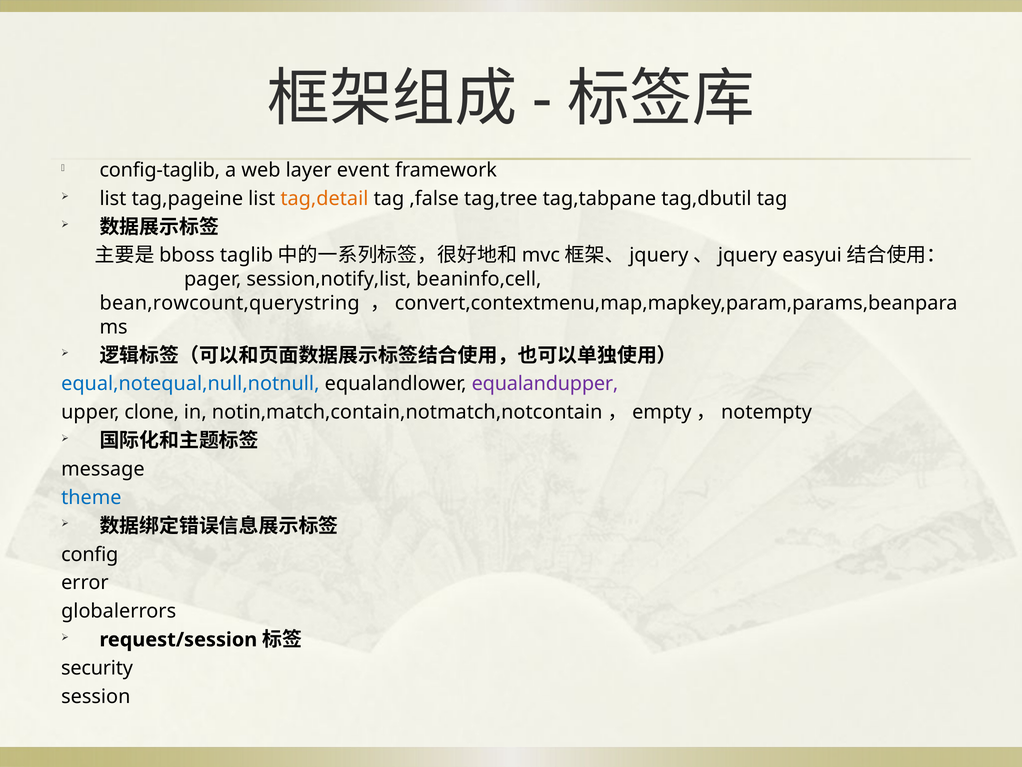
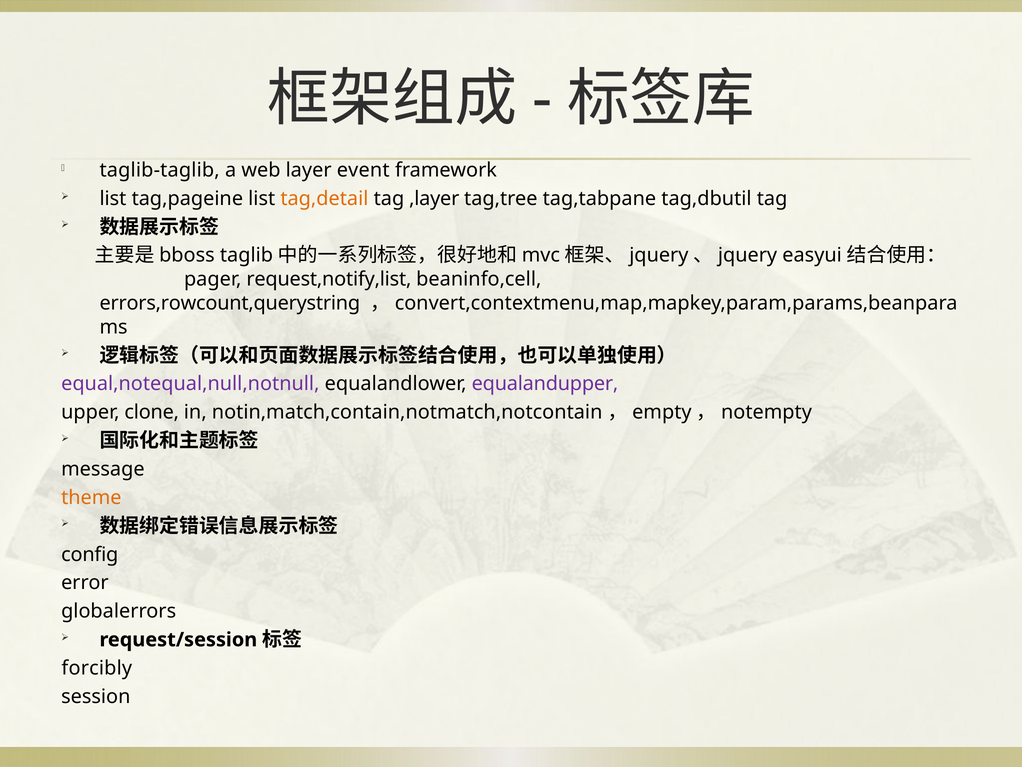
config-taglib: config-taglib -> taglib-taglib
,false: ,false -> ,layer
session,notify,list: session,notify,list -> request,notify,list
bean,rowcount,querystring: bean,rowcount,querystring -> errors,rowcount,querystring
equal,notequal,null,notnull colour: blue -> purple
theme colour: blue -> orange
security: security -> forcibly
